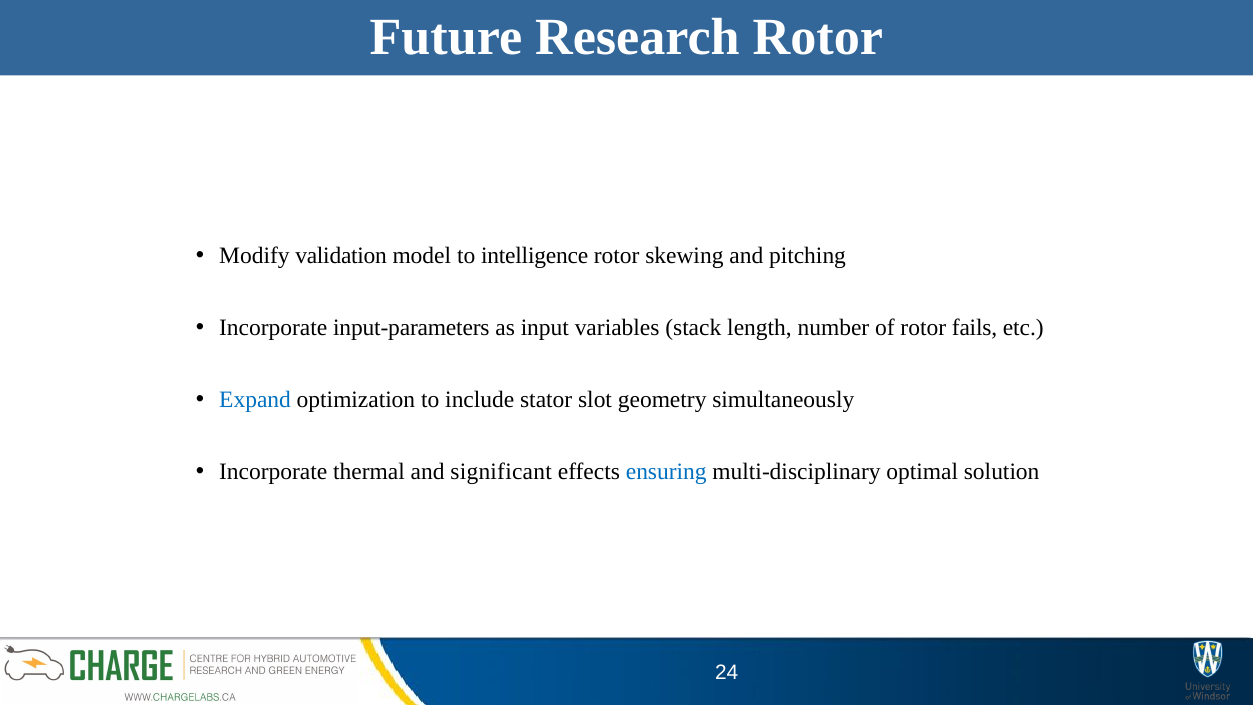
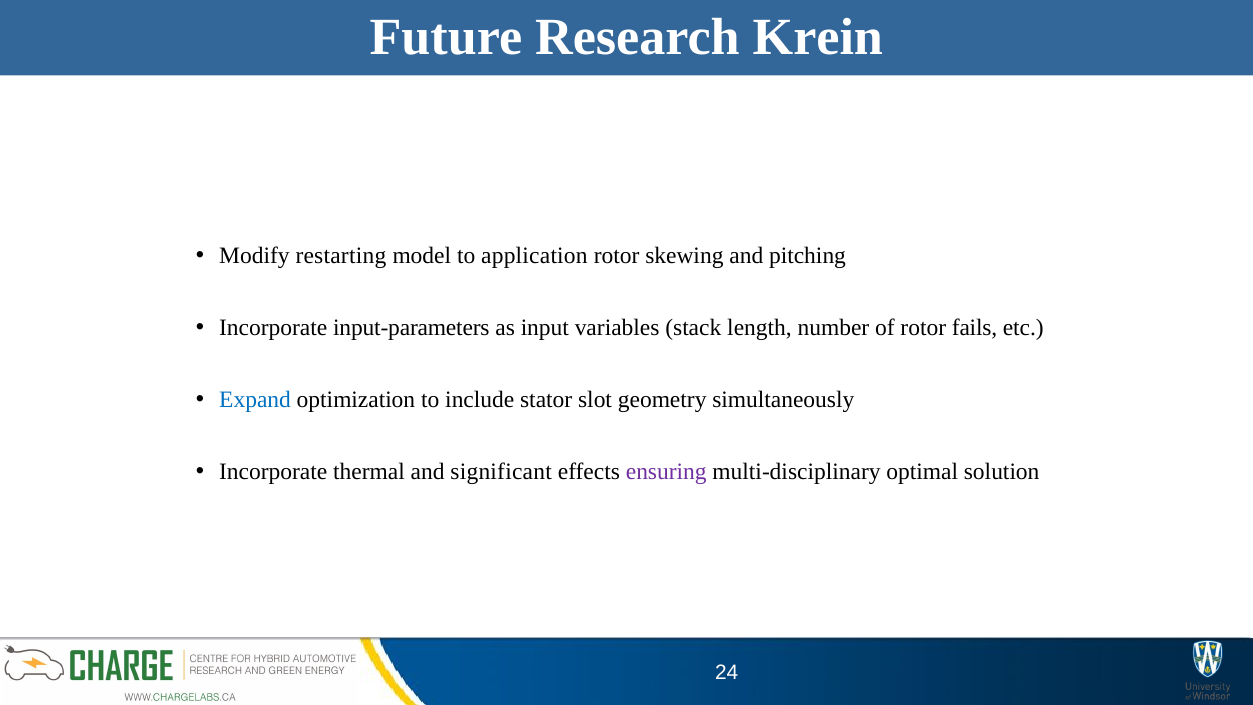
Research Rotor: Rotor -> Krein
validation: validation -> restarting
intelligence: intelligence -> application
ensuring colour: blue -> purple
